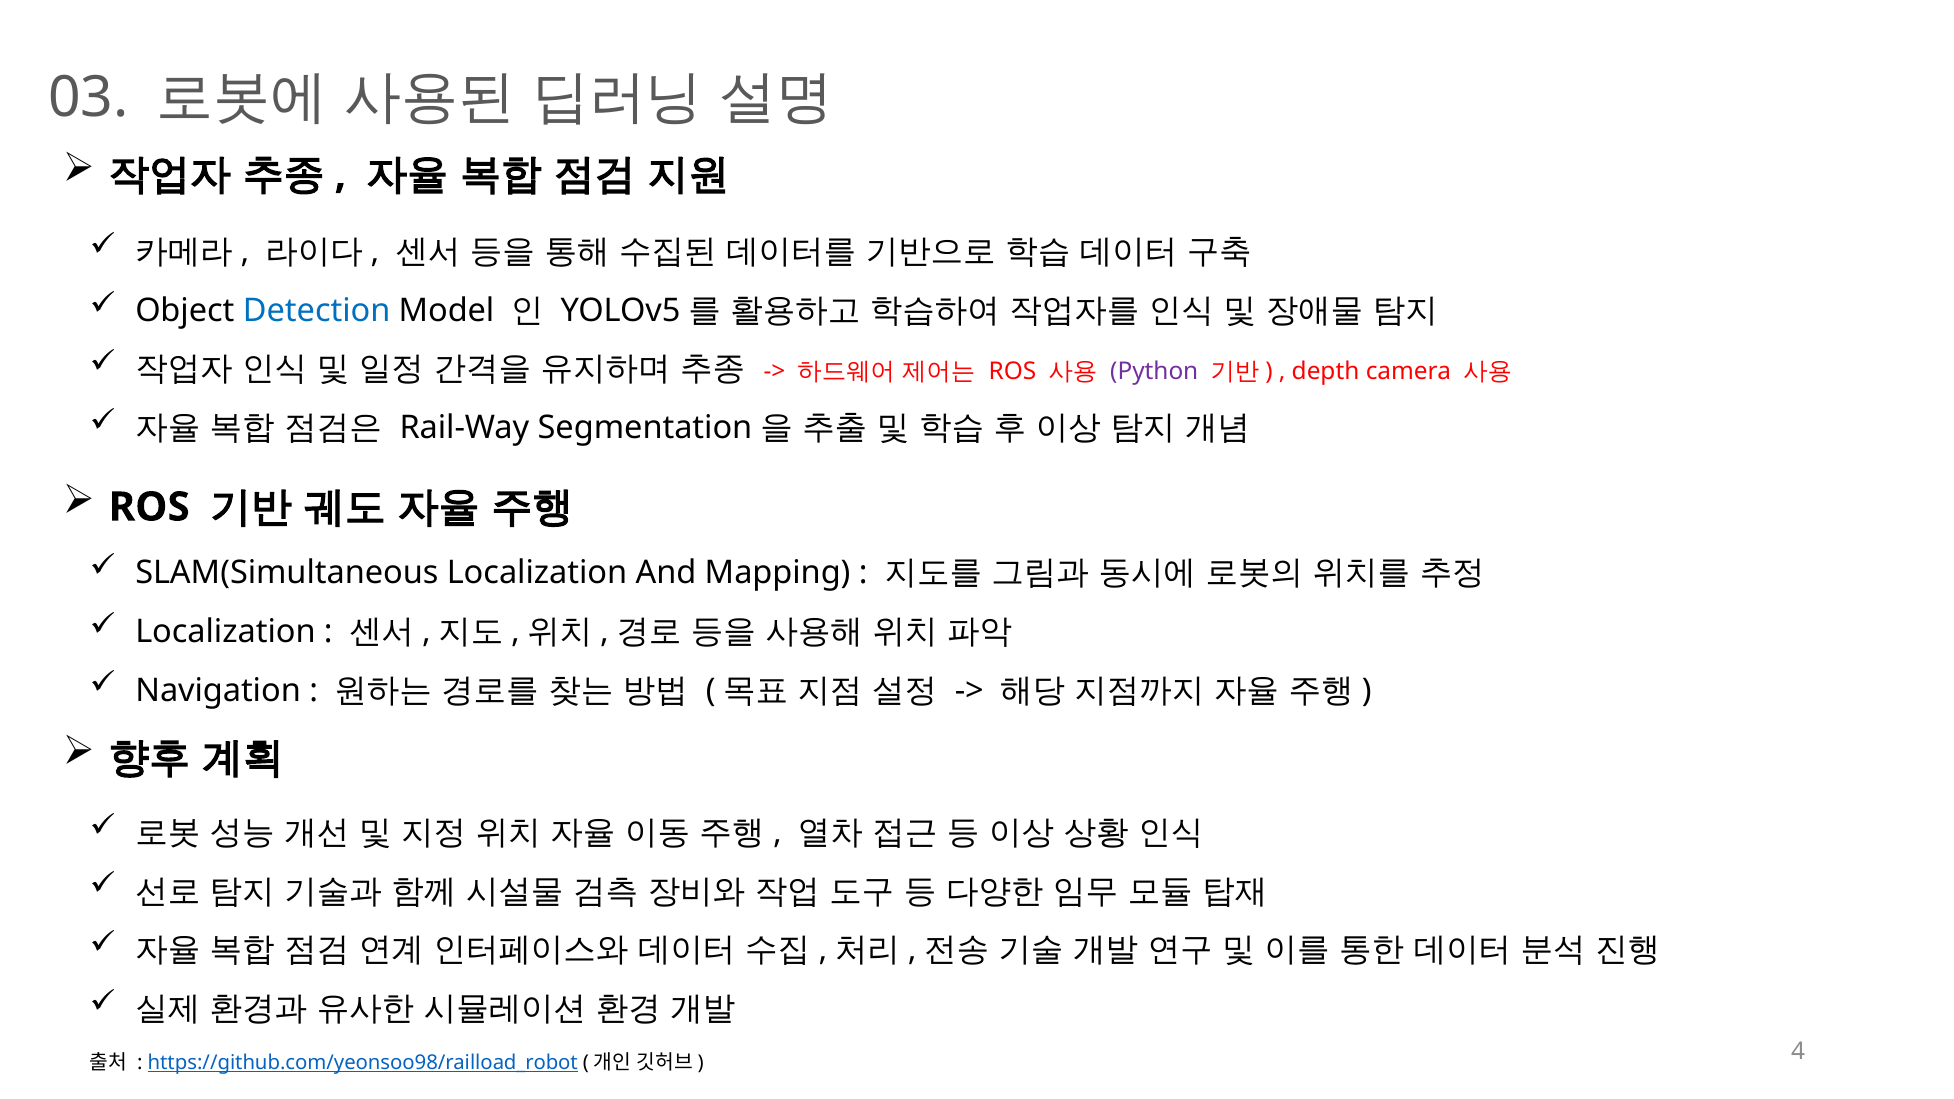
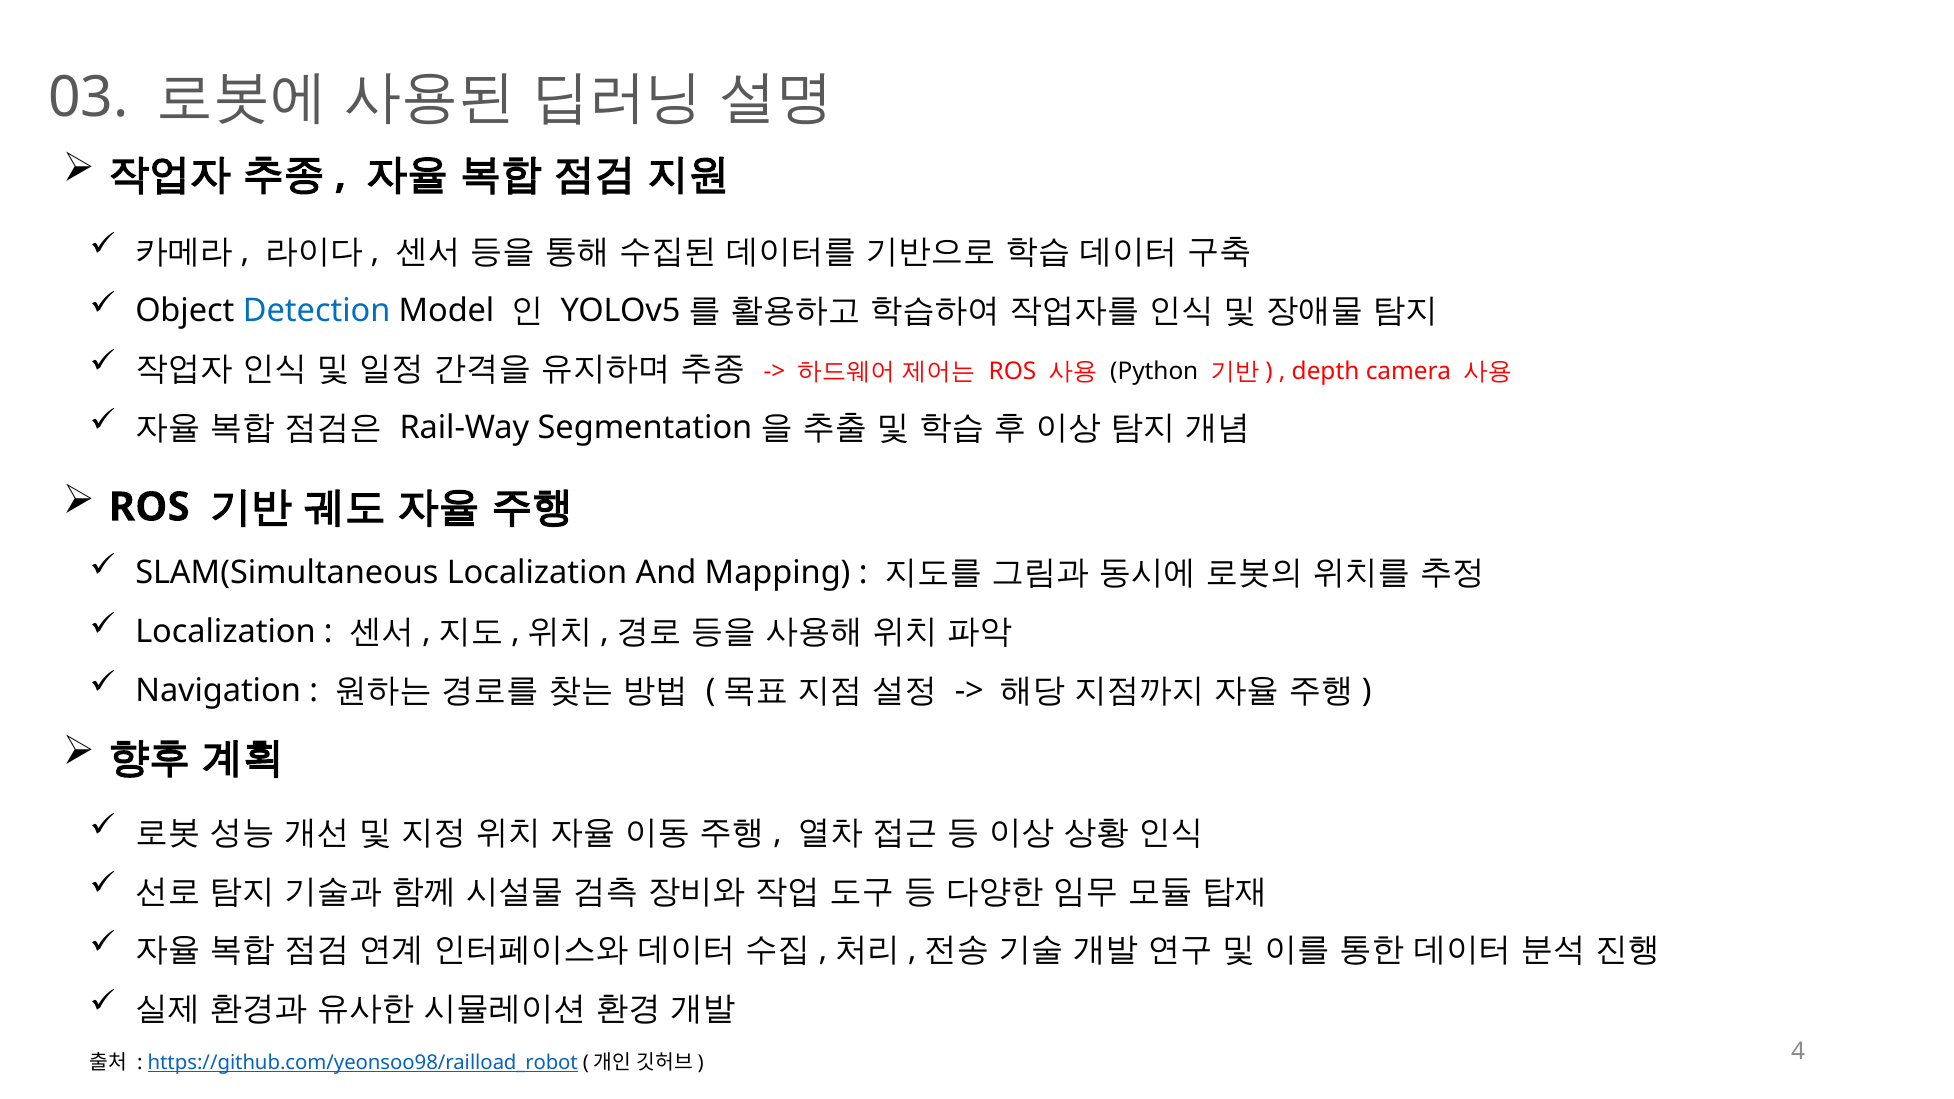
Python colour: purple -> black
